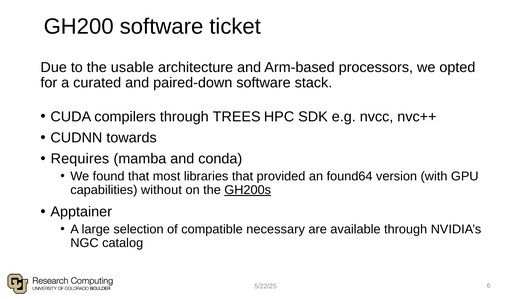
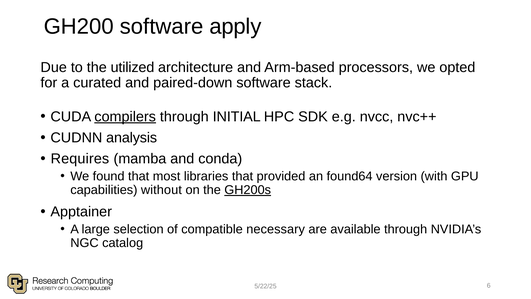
ticket: ticket -> apply
usable: usable -> utilized
compilers underline: none -> present
TREES: TREES -> INITIAL
towards: towards -> analysis
